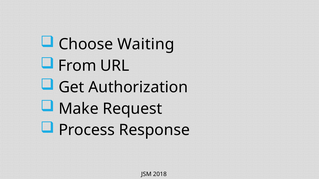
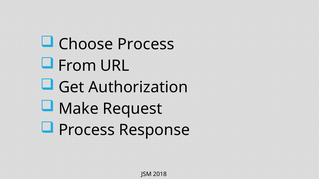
Choose Waiting: Waiting -> Process
